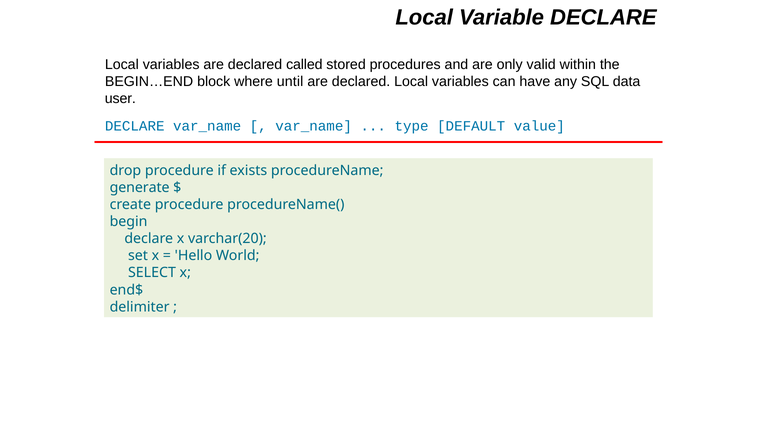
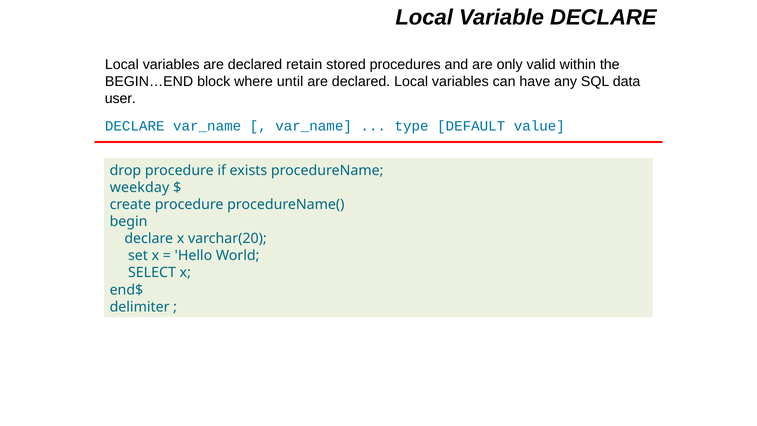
called: called -> retain
generate: generate -> weekday
